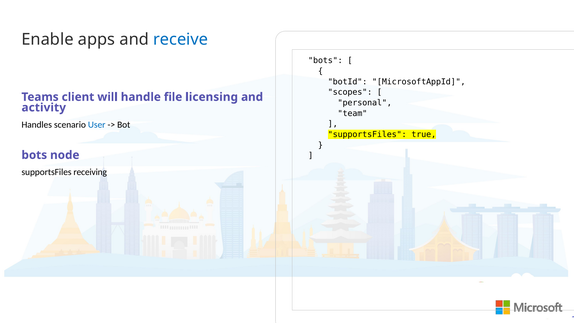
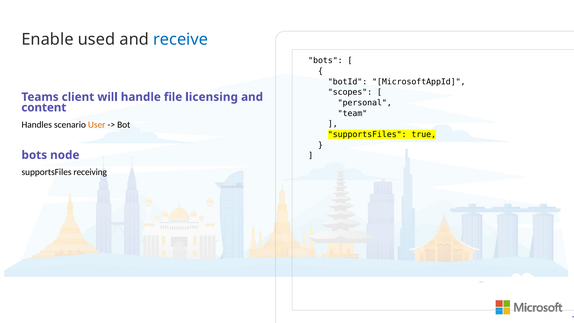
apps: apps -> used
activity: activity -> content
User colour: blue -> orange
